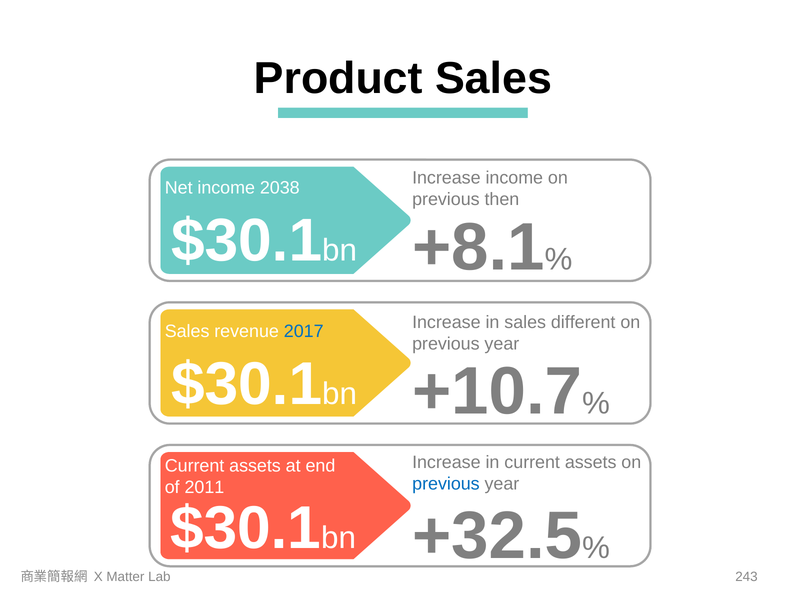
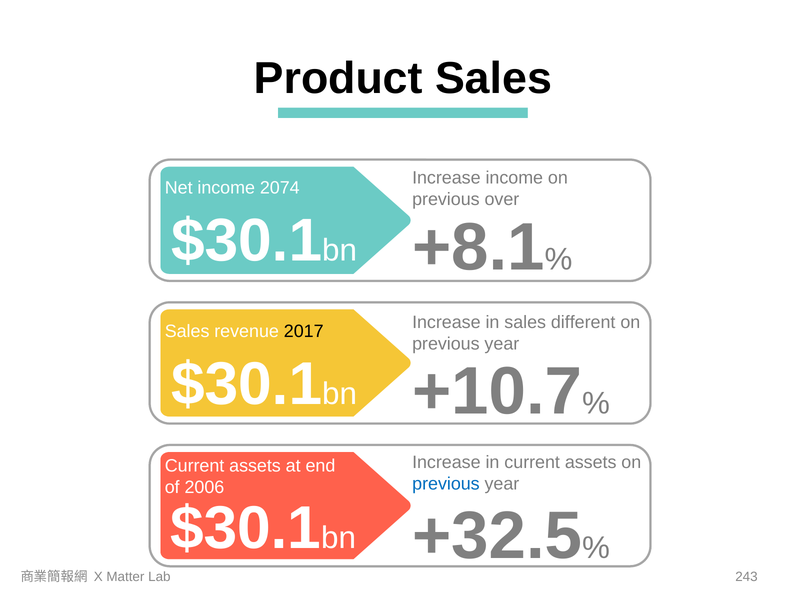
2038: 2038 -> 2074
then: then -> over
2017 colour: blue -> black
2011: 2011 -> 2006
